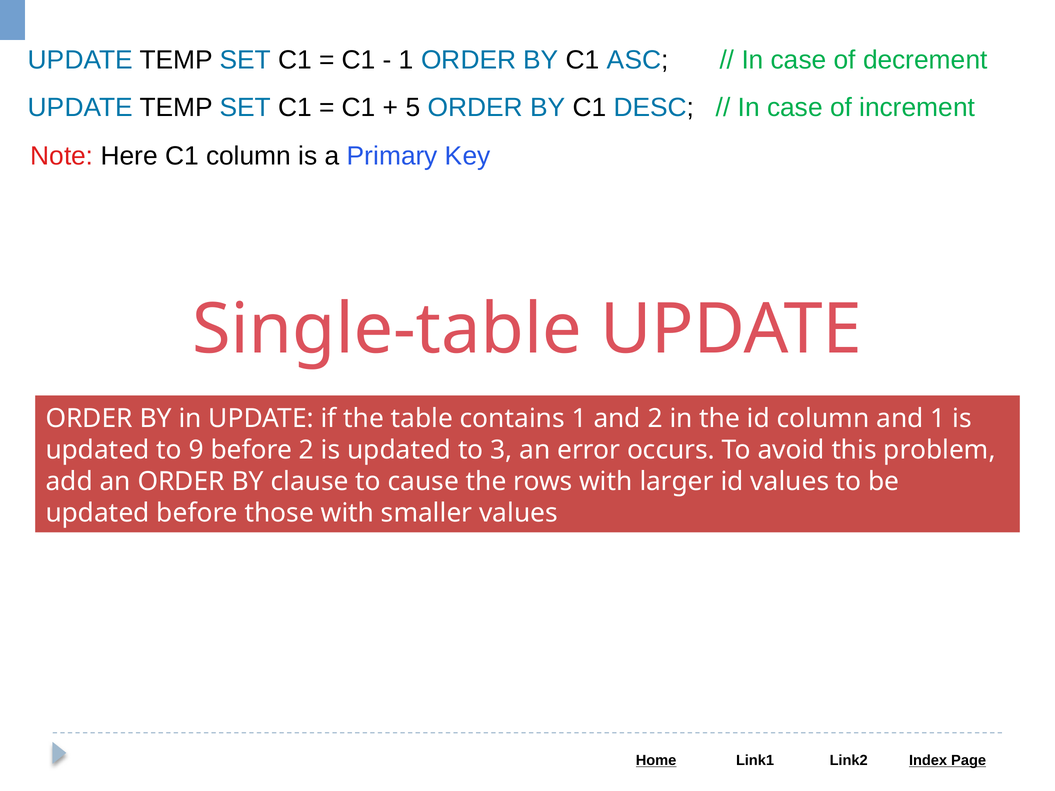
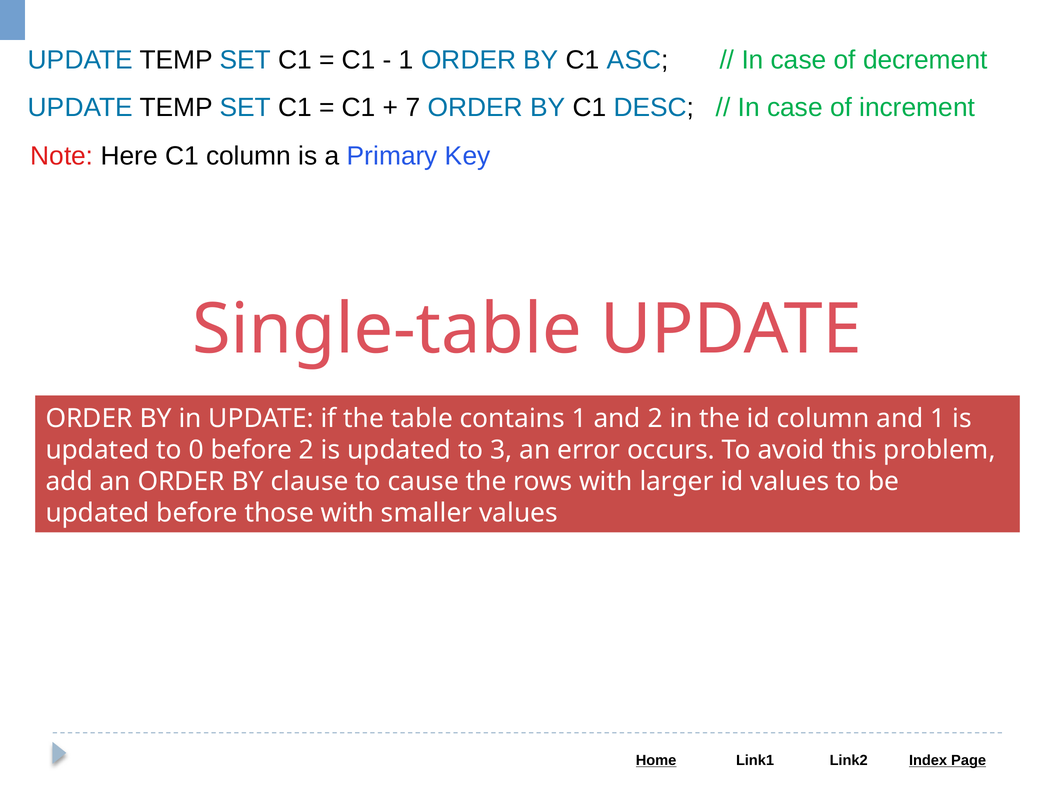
5: 5 -> 7
9: 9 -> 0
